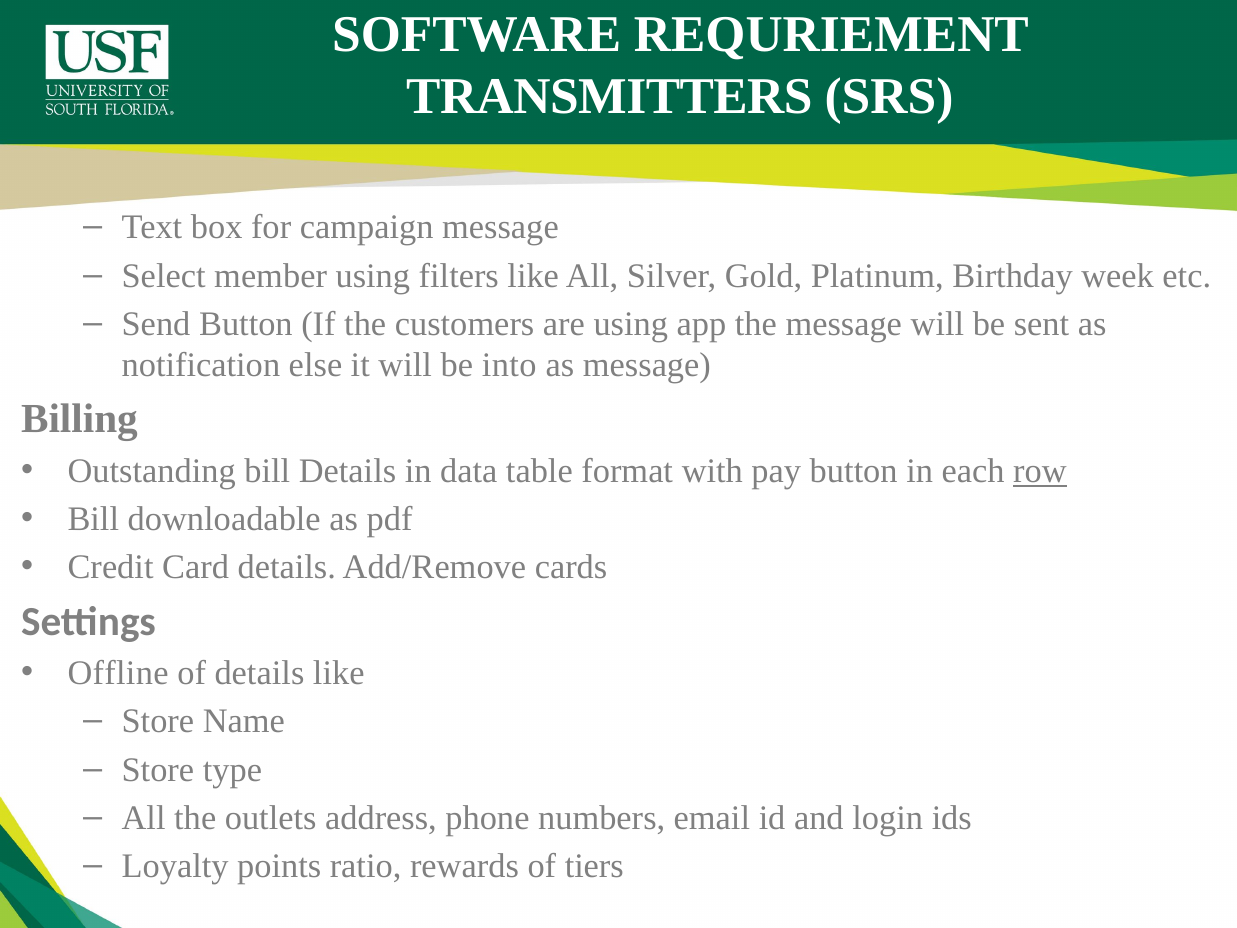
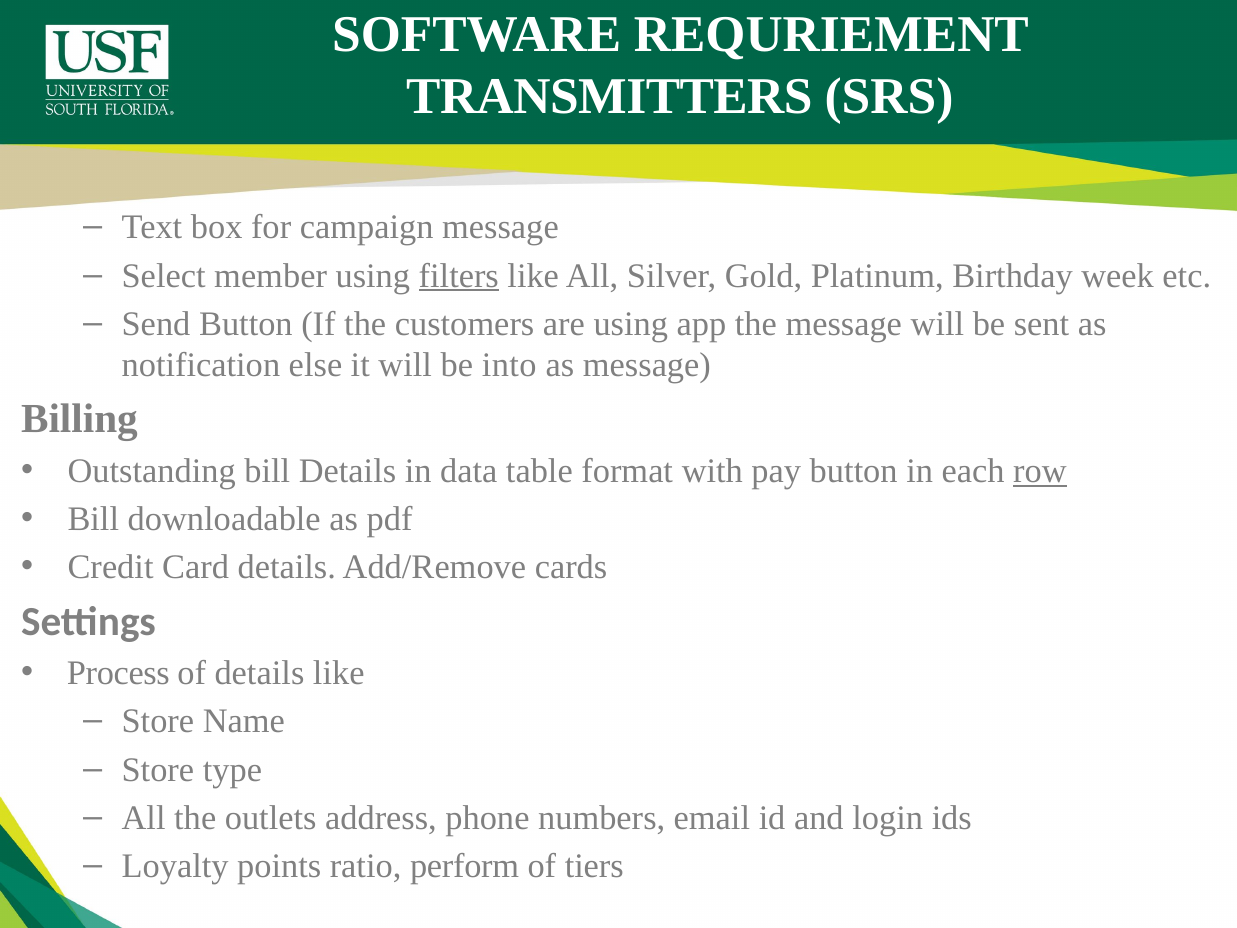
filters underline: none -> present
Offline: Offline -> Process
rewards: rewards -> perform
